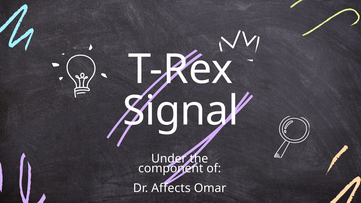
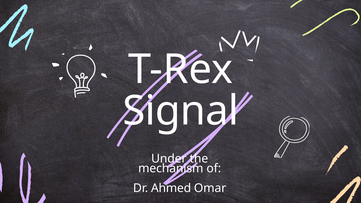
component: component -> mechanism
Affects: Affects -> Ahmed
